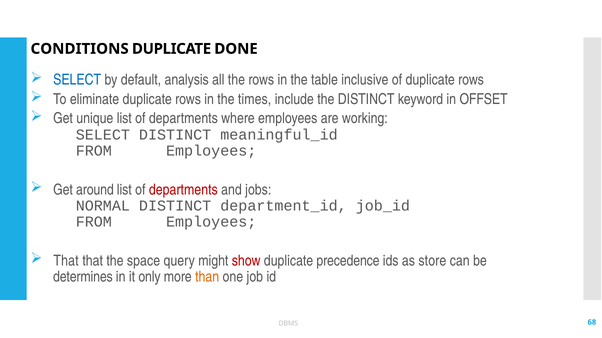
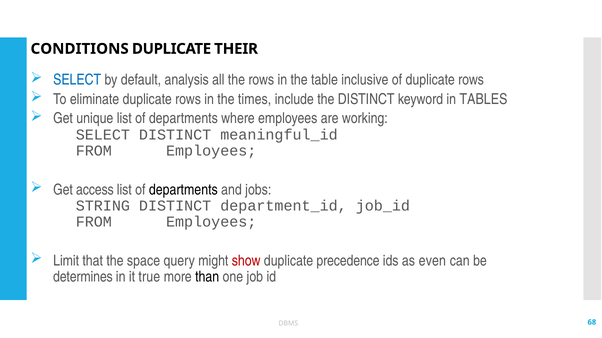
DONE: DONE -> THEIR
OFFSET: OFFSET -> TABLES
around: around -> access
departments at (183, 190) colour: red -> black
NORMAL: NORMAL -> STRING
That at (66, 261): That -> Limit
store: store -> even
only: only -> true
than colour: orange -> black
